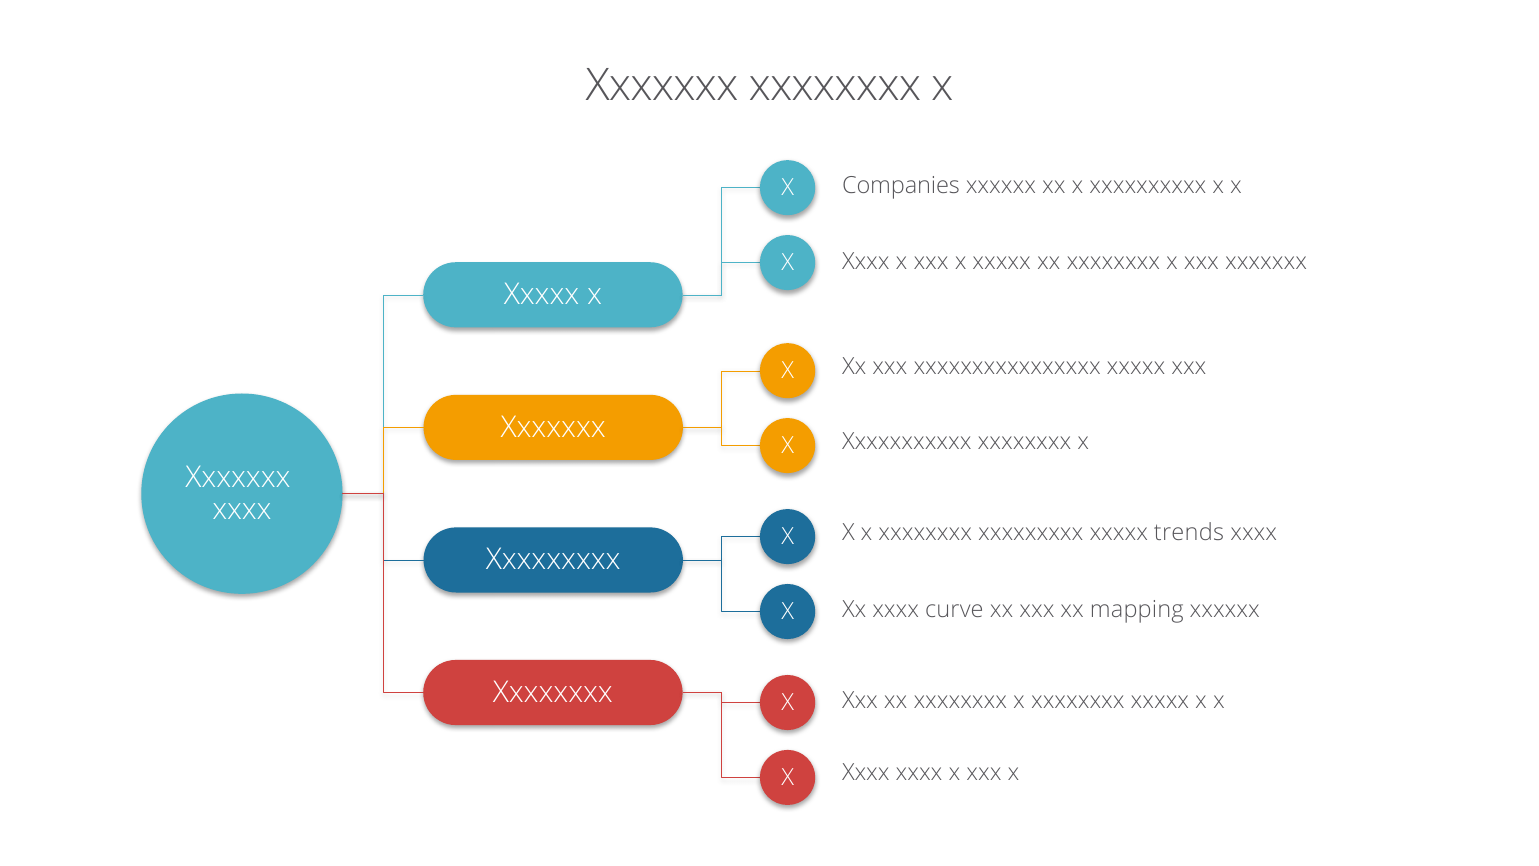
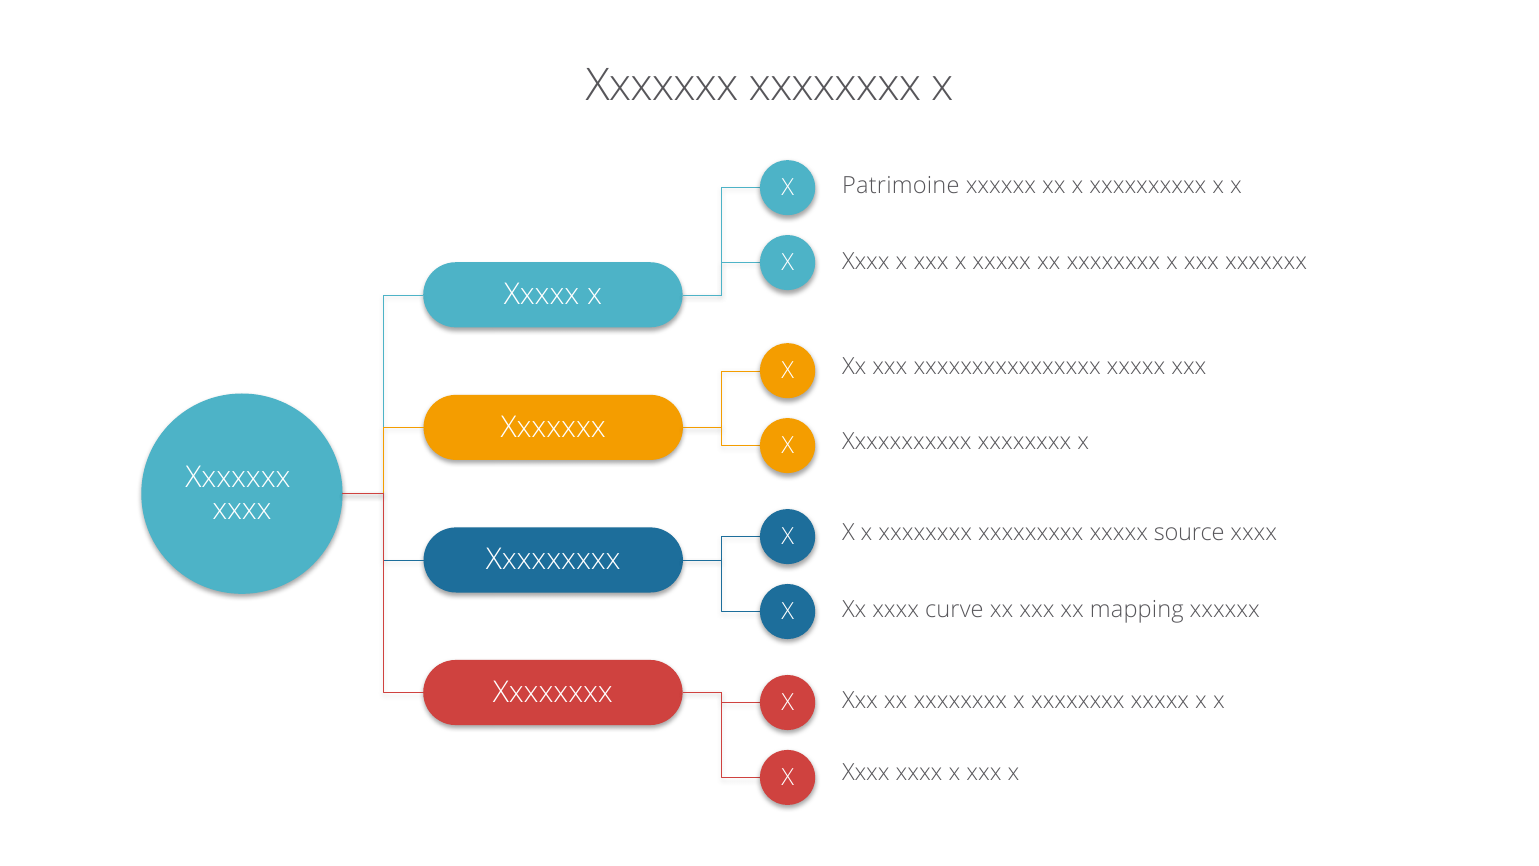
Companies: Companies -> Patrimoine
trends: trends -> source
